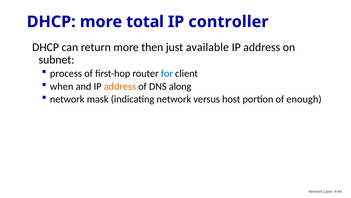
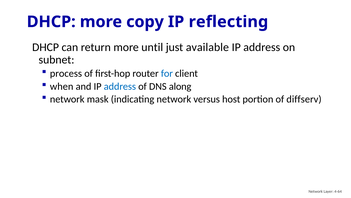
total: total -> copy
controller: controller -> reflecting
then: then -> until
address at (120, 86) colour: orange -> blue
enough: enough -> diffserv
